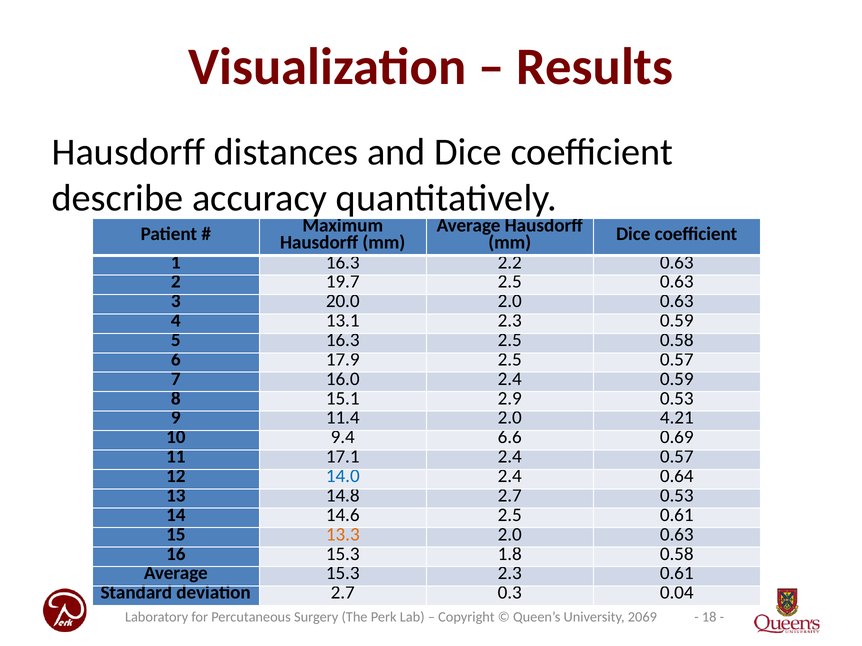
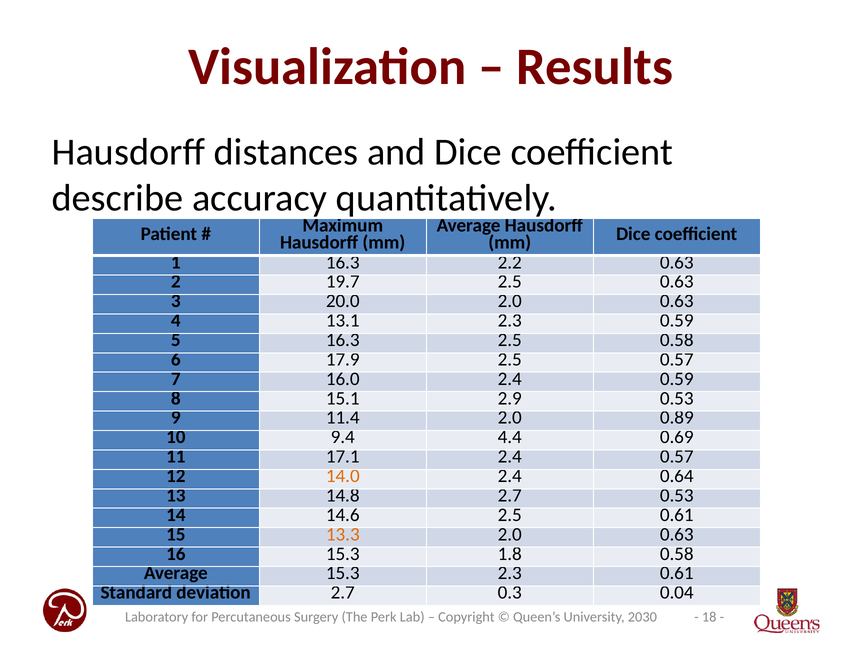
4.21: 4.21 -> 0.89
6.6: 6.6 -> 4.4
14.0 colour: blue -> orange
2069: 2069 -> 2030
